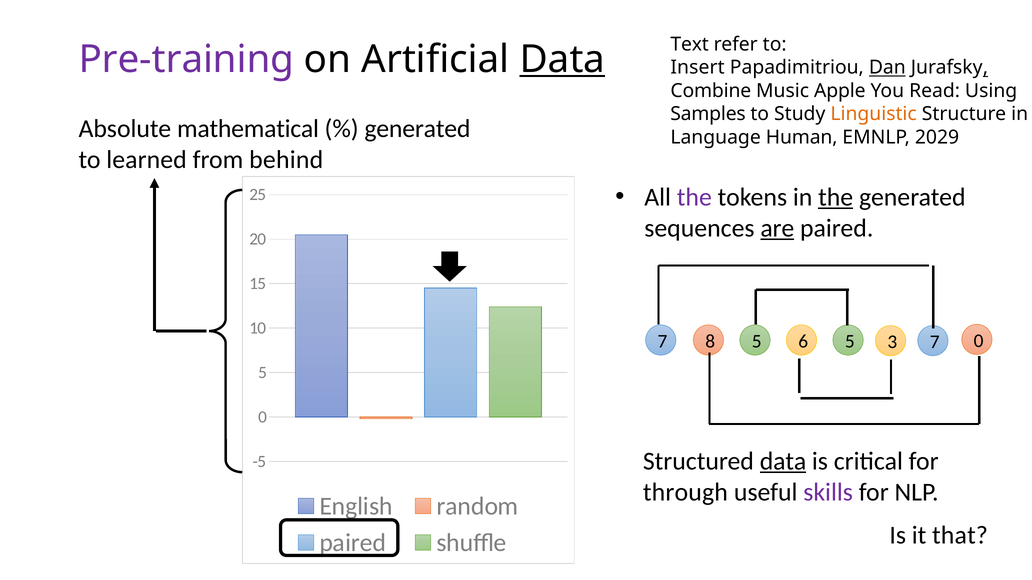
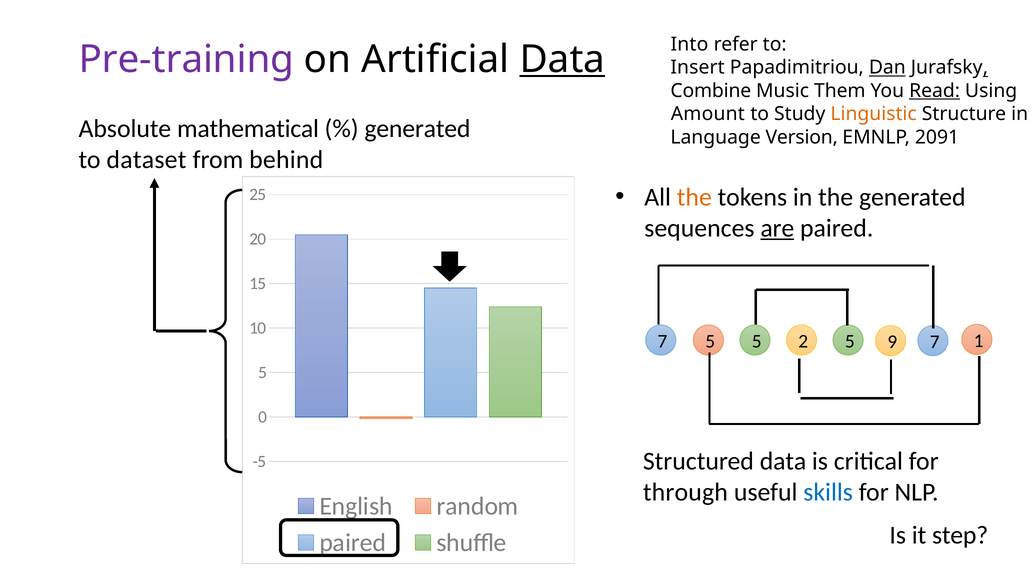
Text: Text -> Into
Apple: Apple -> Them
Read underline: none -> present
Samples: Samples -> Amount
Human: Human -> Version
2029: 2029 -> 2091
learned: learned -> dataset
the at (694, 197) colour: purple -> orange
the at (836, 197) underline: present -> none
7 8: 8 -> 5
6: 6 -> 2
3: 3 -> 9
7 0: 0 -> 1
data at (783, 462) underline: present -> none
skills colour: purple -> blue
that: that -> step
